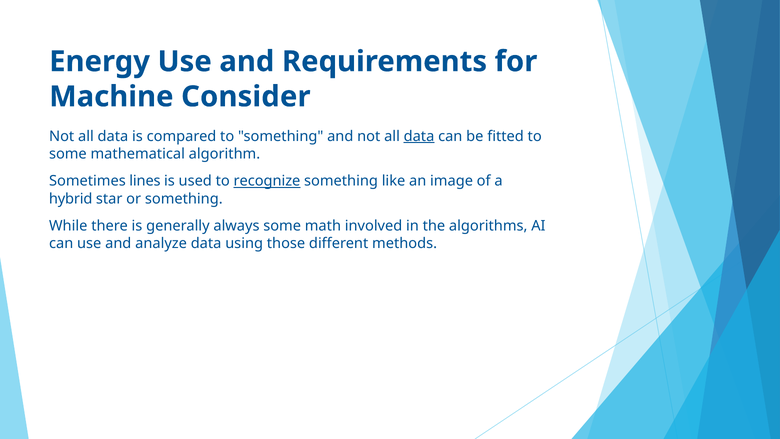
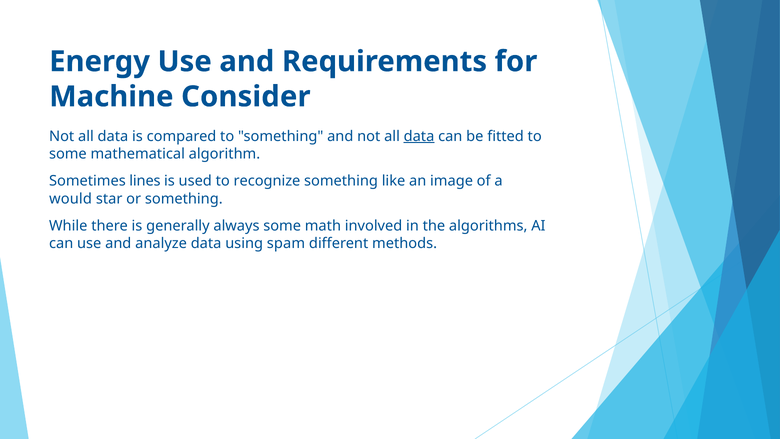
recognize underline: present -> none
hybrid: hybrid -> would
those: those -> spam
